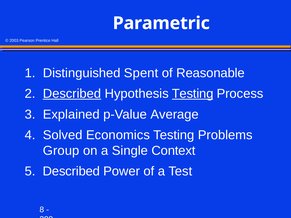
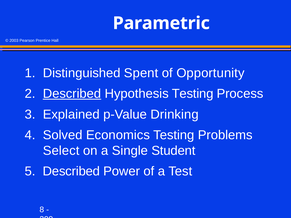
Reasonable: Reasonable -> Opportunity
Testing at (193, 94) underline: present -> none
Average: Average -> Drinking
Group: Group -> Select
Context: Context -> Student
